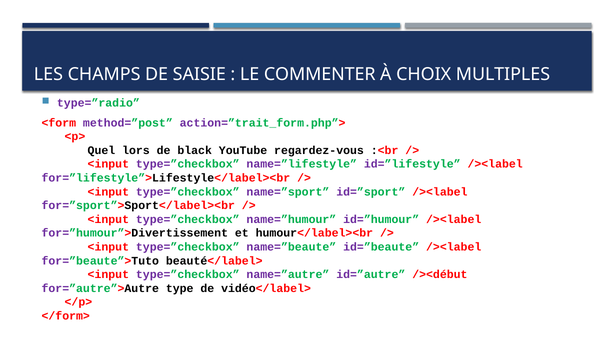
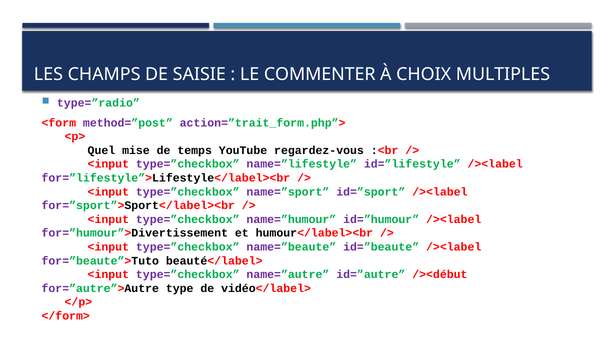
lors: lors -> mise
black: black -> temps
